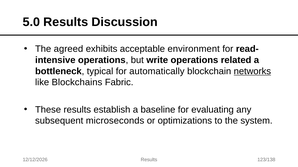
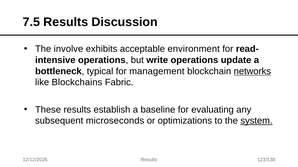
5.0: 5.0 -> 7.5
agreed: agreed -> involve
related: related -> update
automatically: automatically -> management
system underline: none -> present
